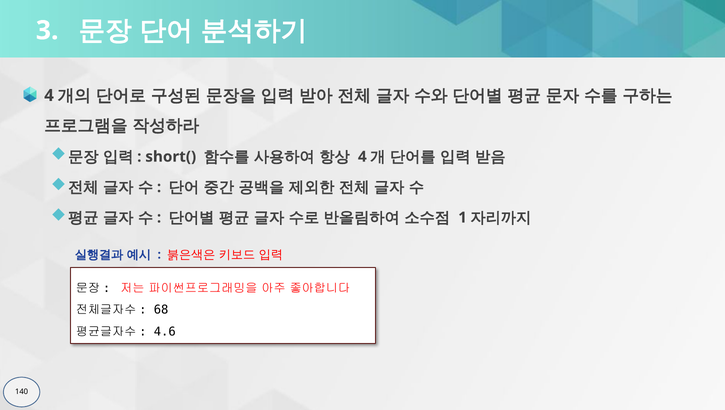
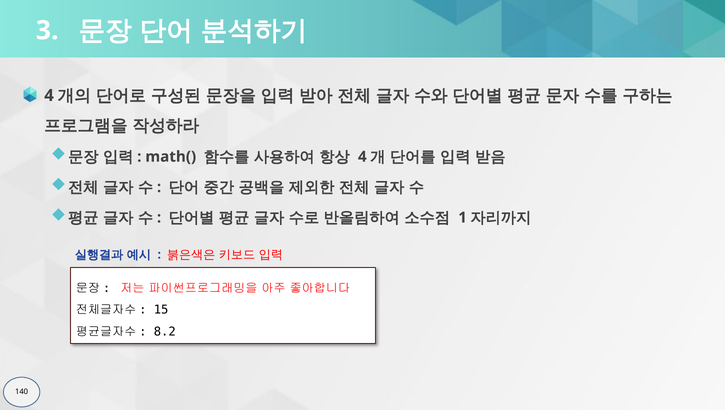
short(: short( -> math(
68: 68 -> 15
4.6: 4.6 -> 8.2
